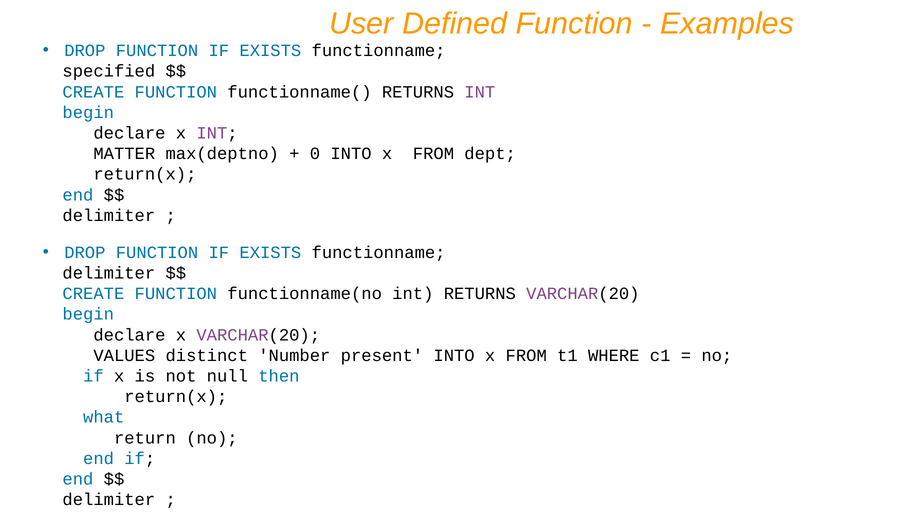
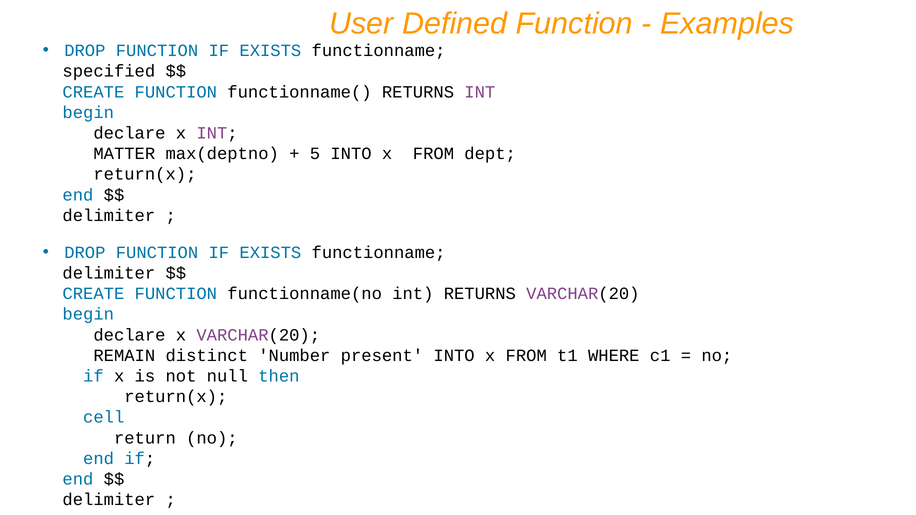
0: 0 -> 5
VALUES: VALUES -> REMAIN
what: what -> cell
